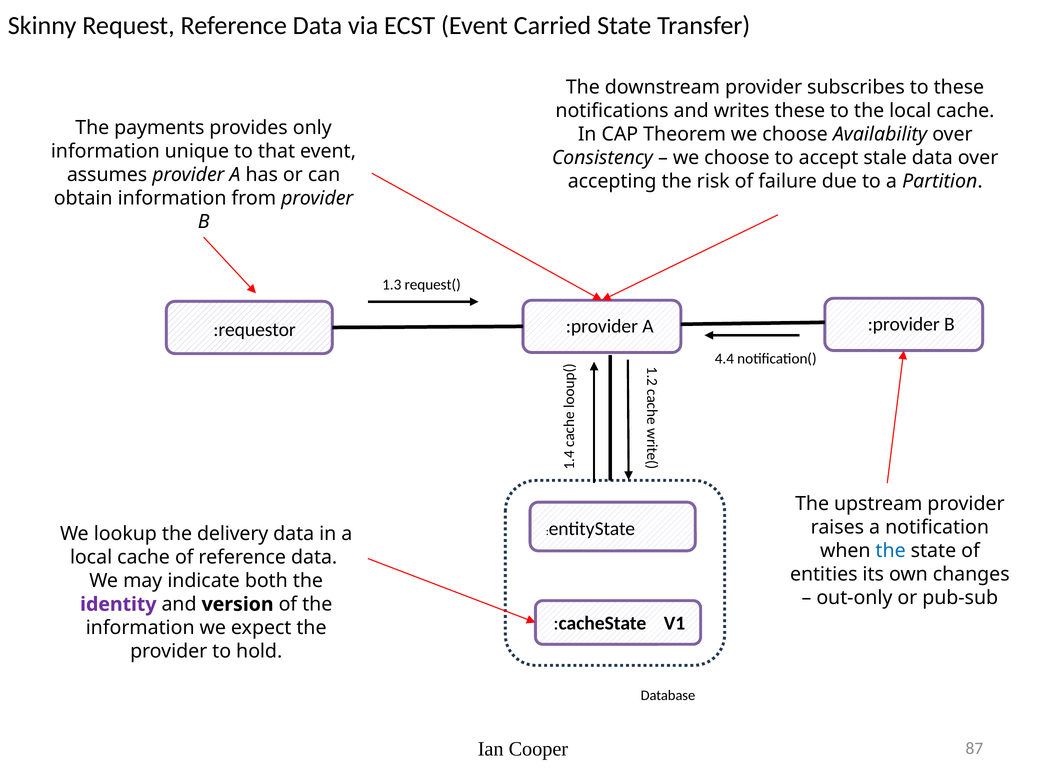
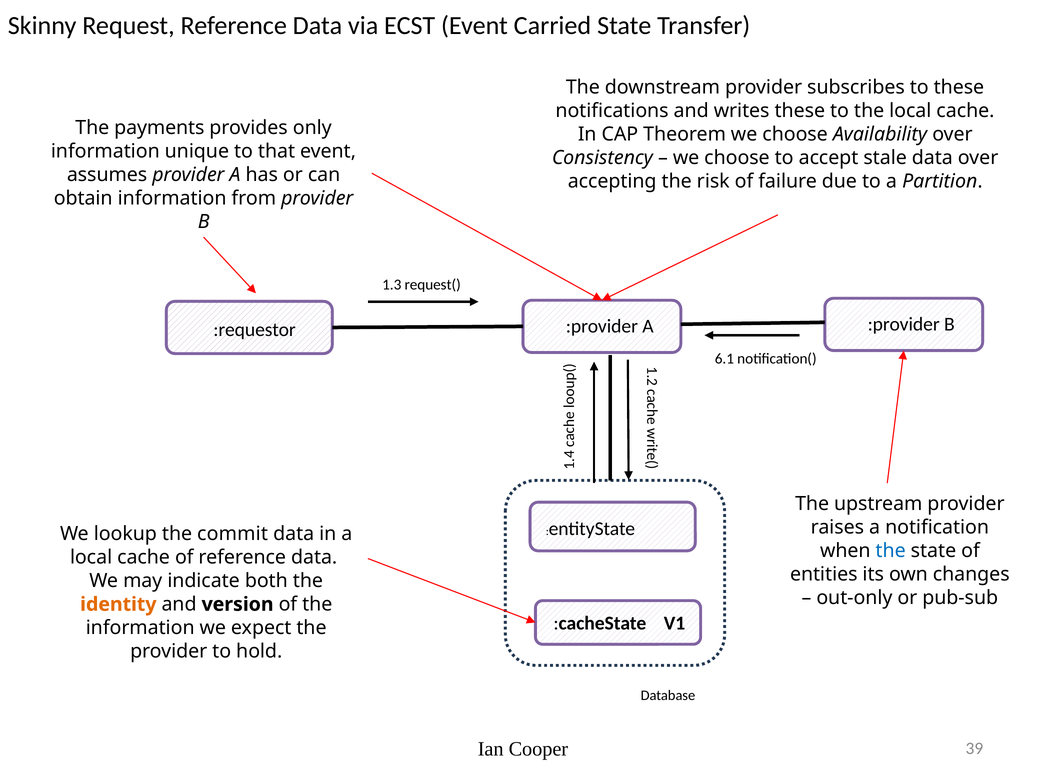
4.4: 4.4 -> 6.1
delivery: delivery -> commit
identity colour: purple -> orange
87: 87 -> 39
